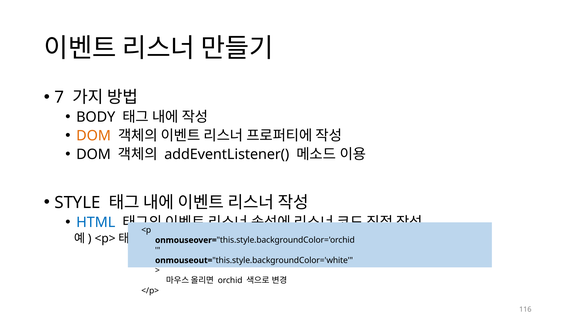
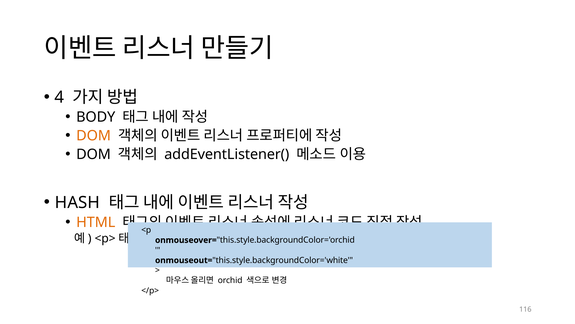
7: 7 -> 4
STYLE: STYLE -> HASH
HTML colour: blue -> orange
